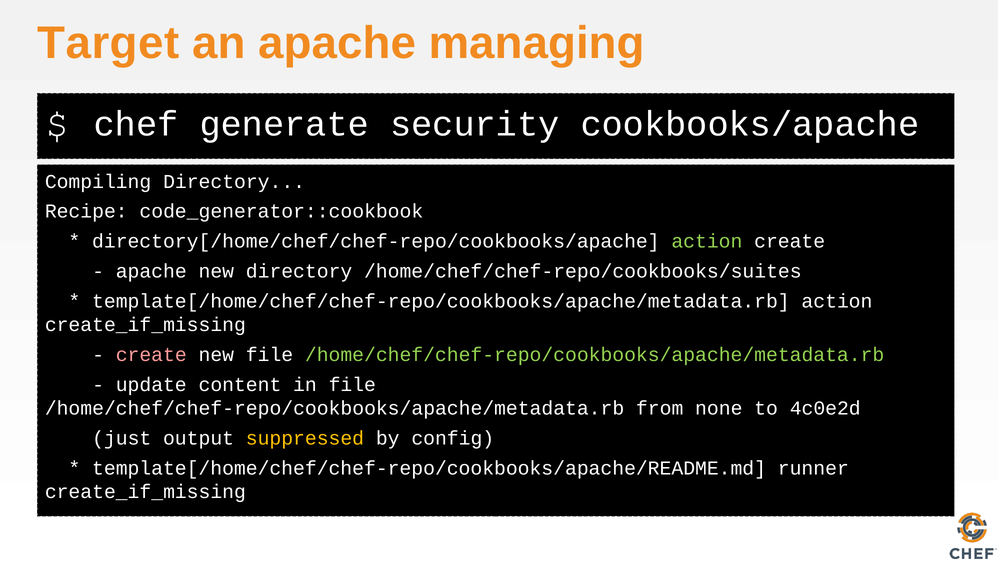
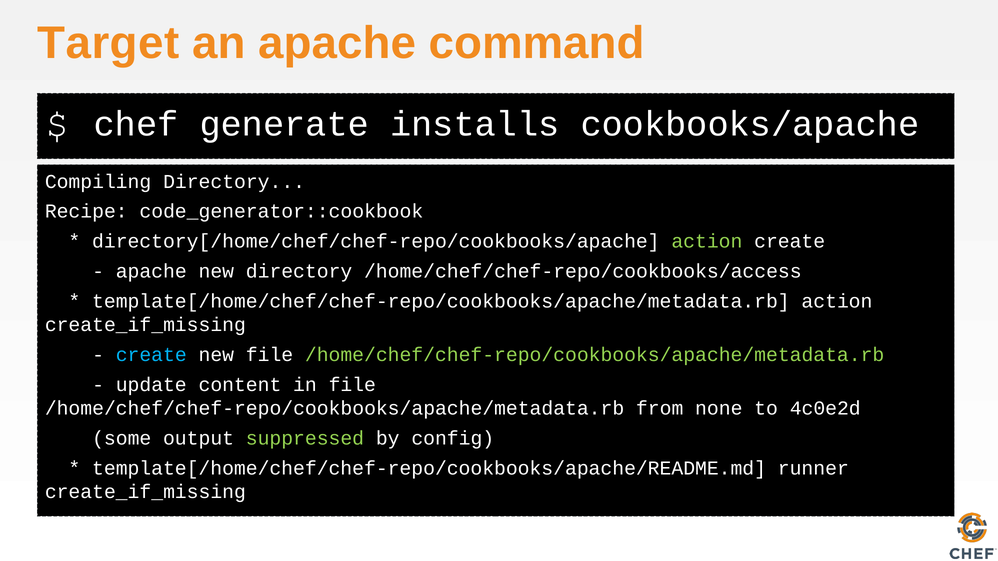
managing: managing -> command
security: security -> installs
/home/chef/chef-repo/cookbooks/suites: /home/chef/chef-repo/cookbooks/suites -> /home/chef/chef-repo/cookbooks/access
create at (151, 355) colour: pink -> light blue
just: just -> some
suppressed colour: yellow -> light green
